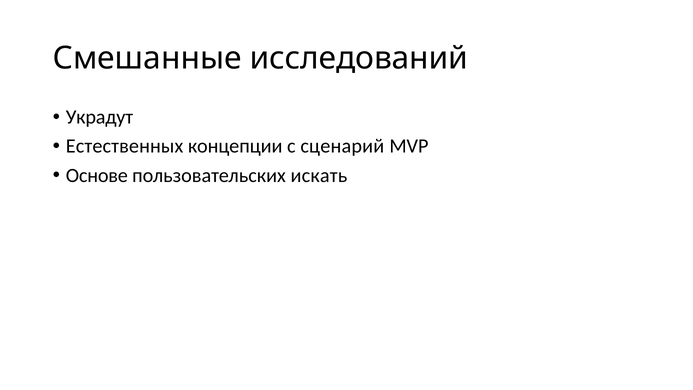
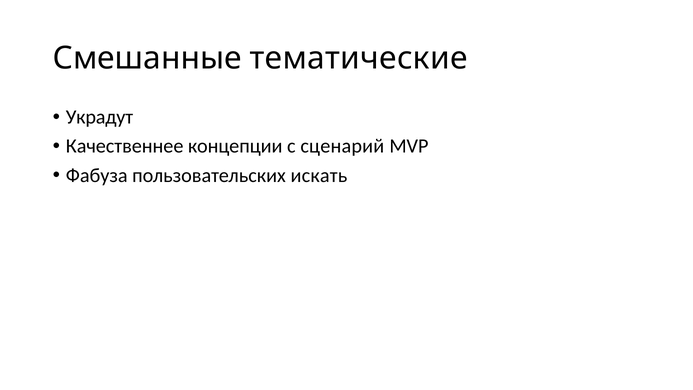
исследований: исследований -> тематические
Естественных: Естественных -> Качественнее
Основе: Основе -> Фабуза
